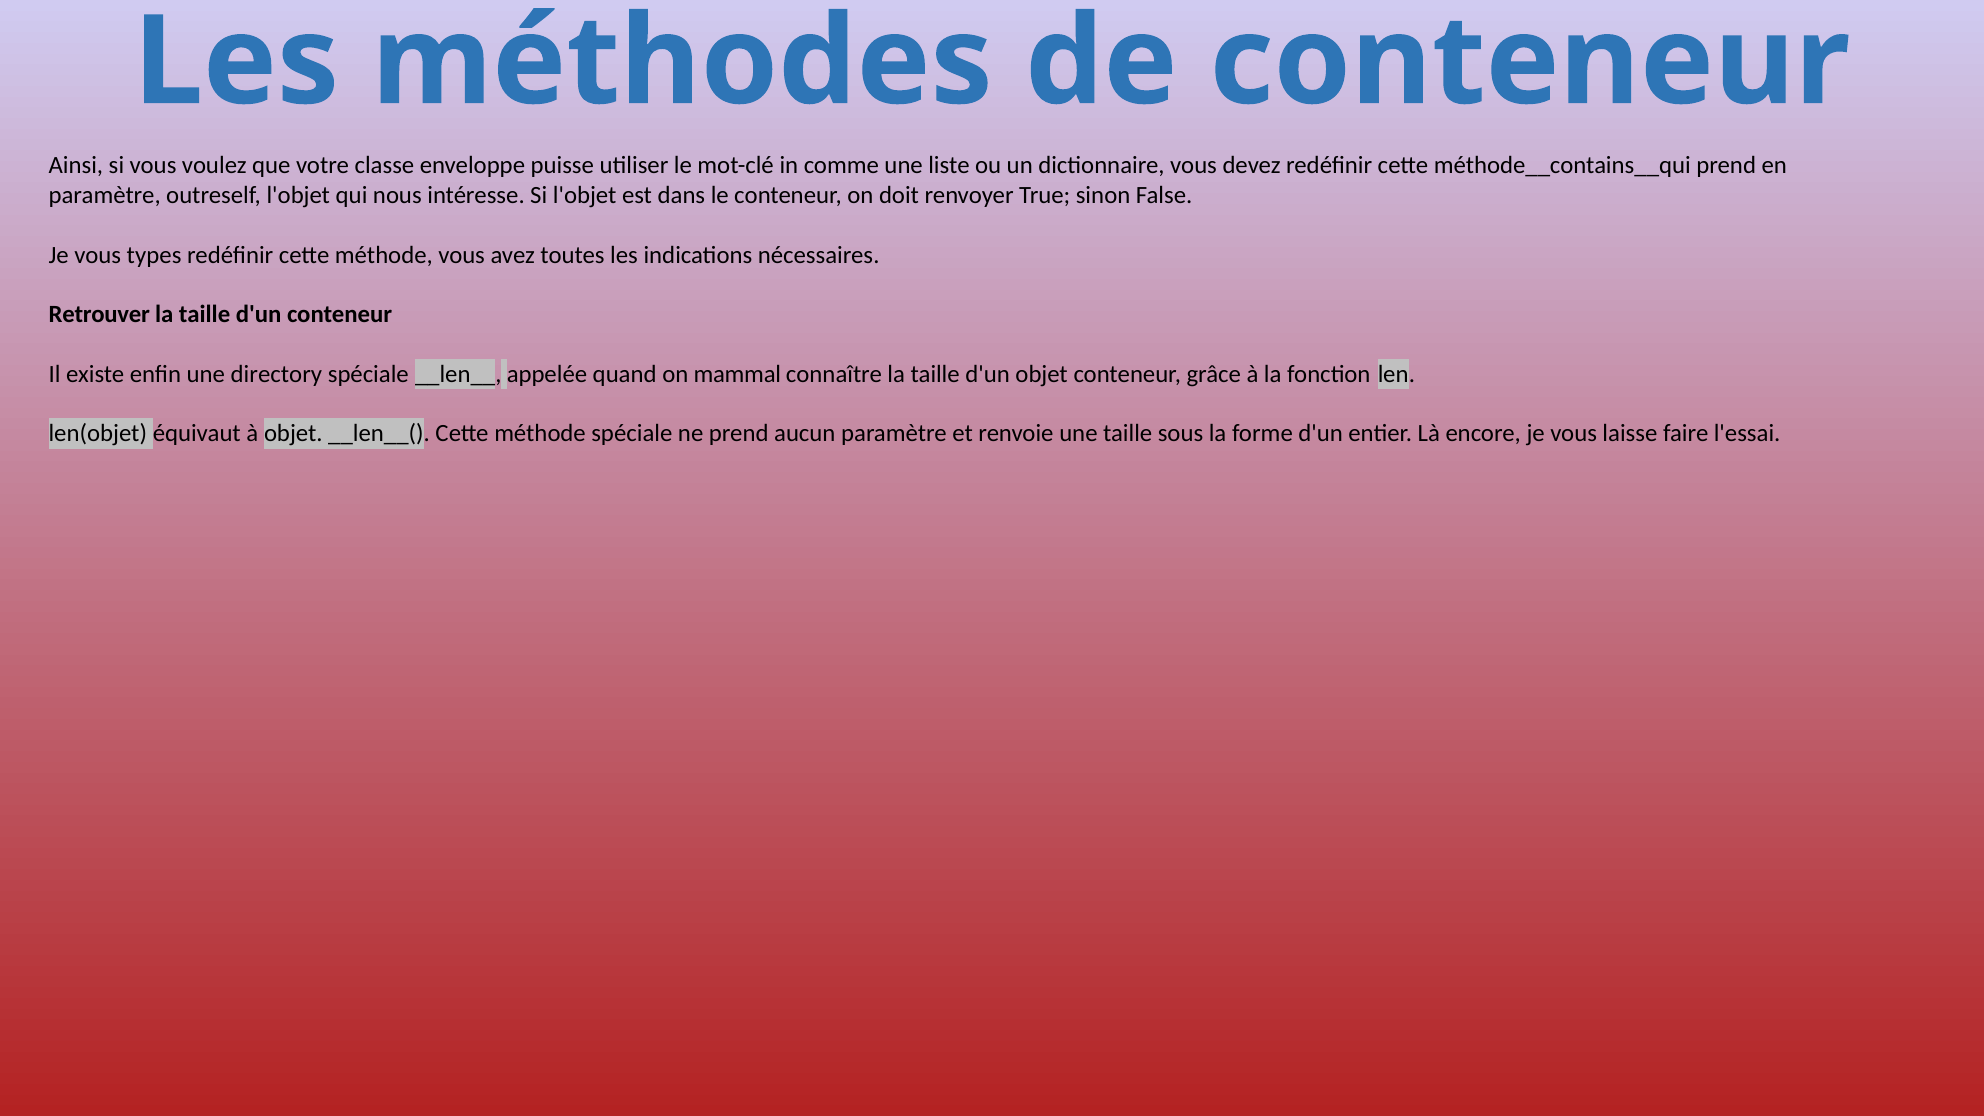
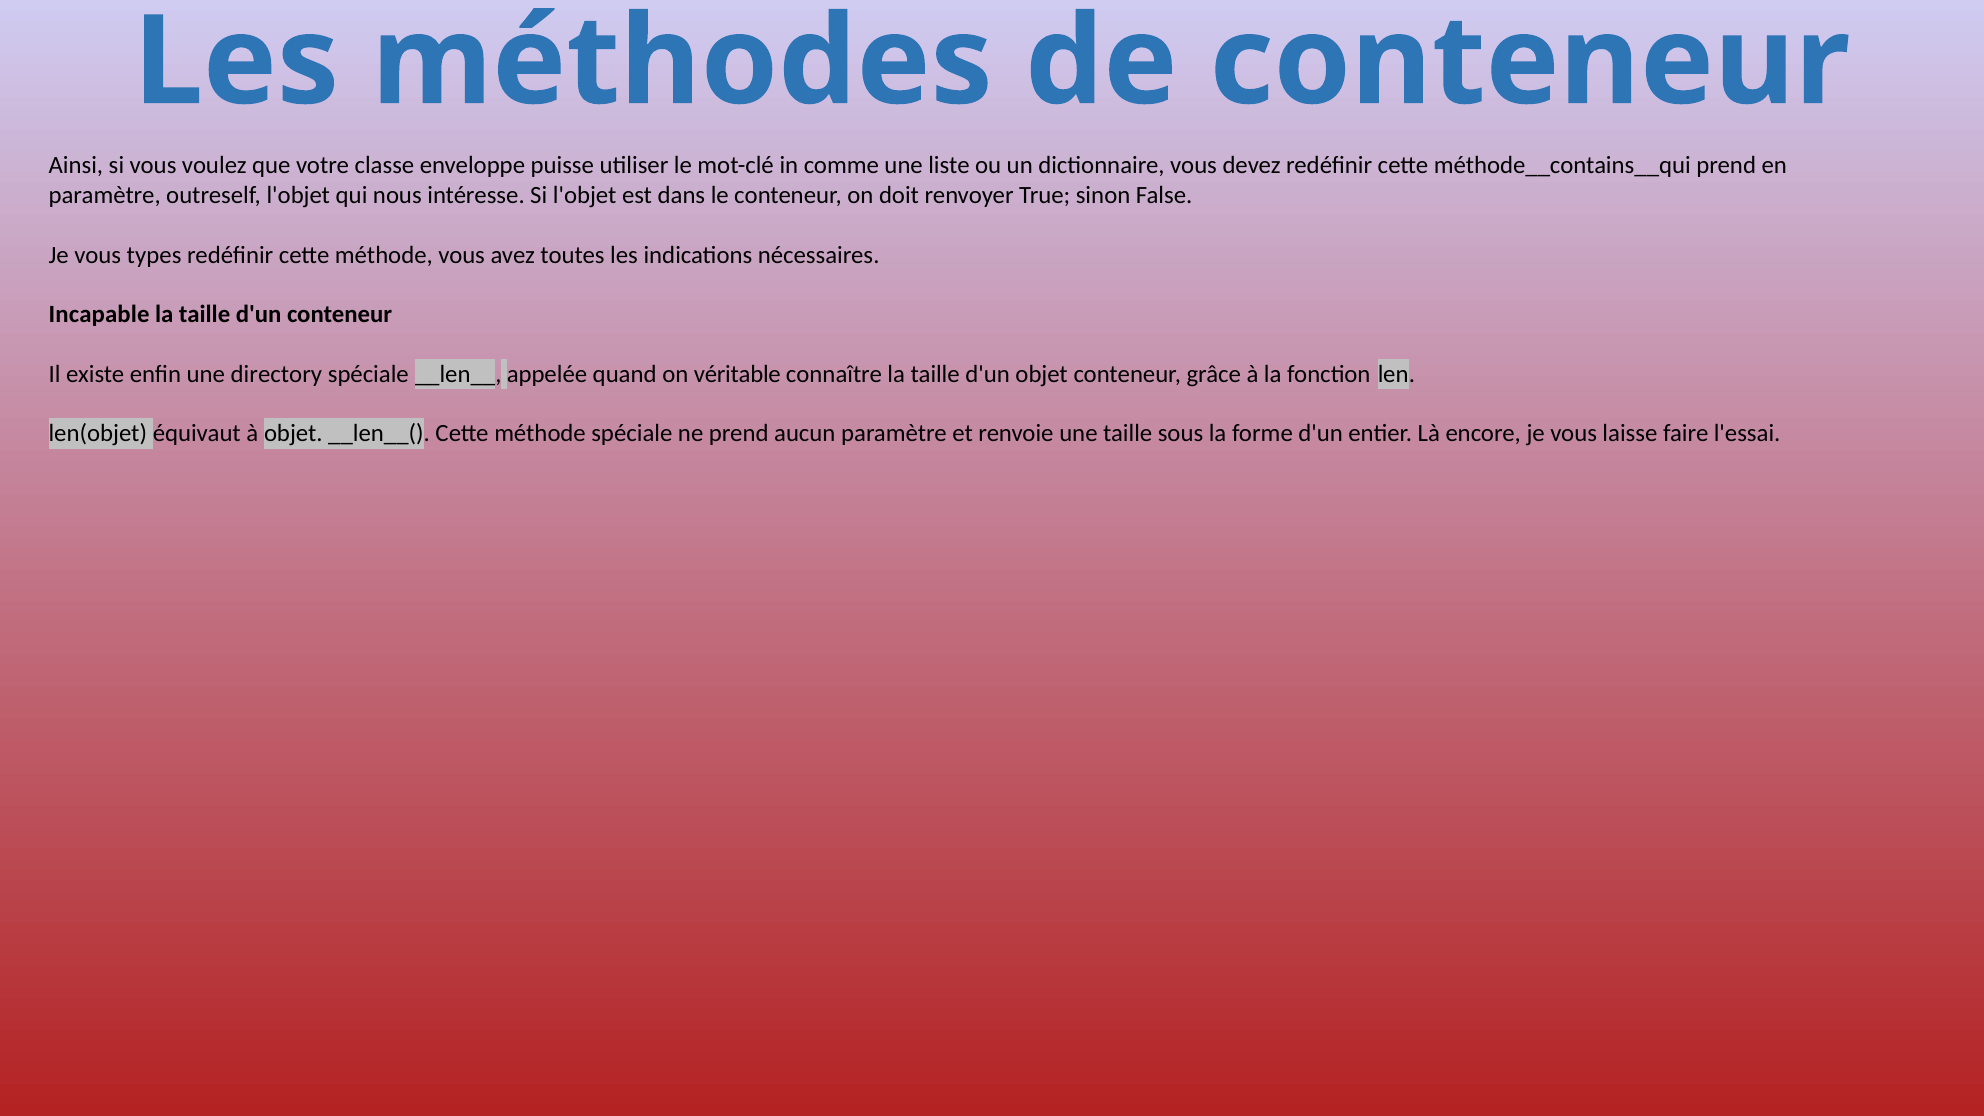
Retrouver: Retrouver -> Incapable
mammal: mammal -> véritable
